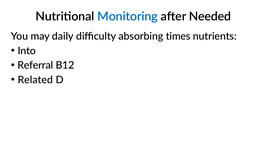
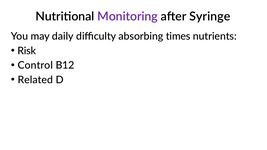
Monitoring colour: blue -> purple
Needed: Needed -> Syringe
Into: Into -> Risk
Referral: Referral -> Control
